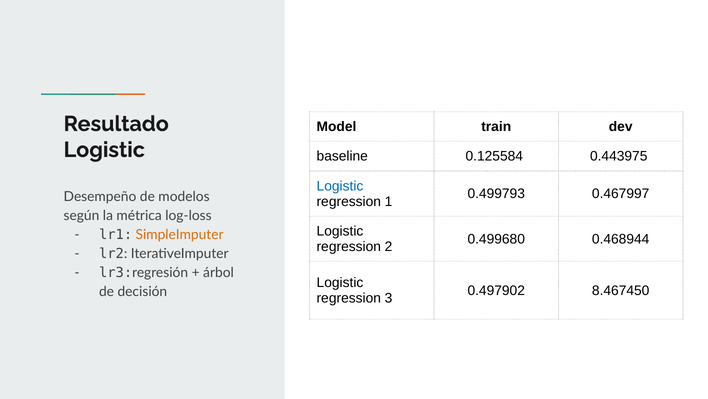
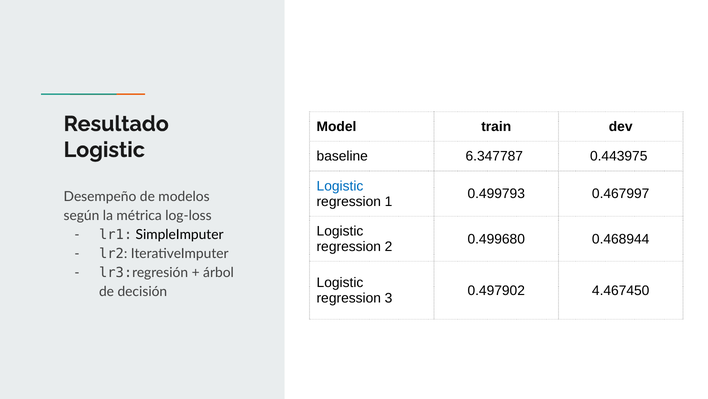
0.125584: 0.125584 -> 6.347787
SimpleImputer colour: orange -> black
8.467450: 8.467450 -> 4.467450
